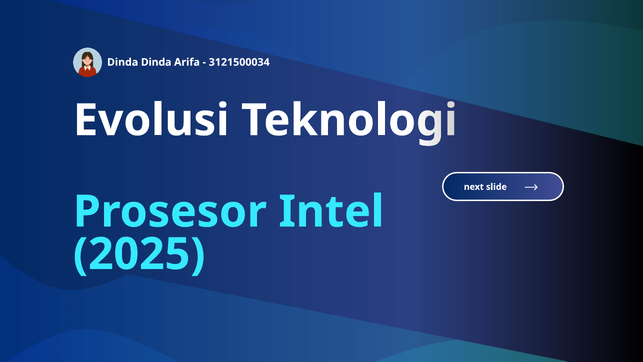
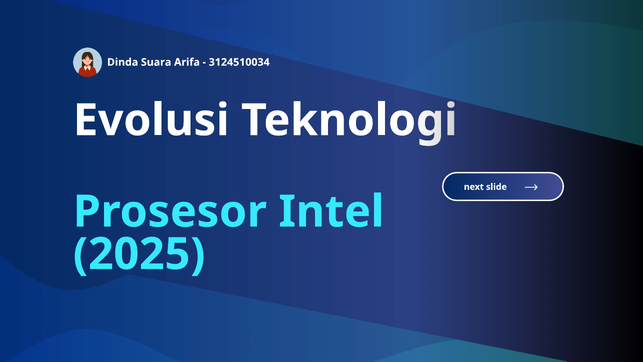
Dinda Dinda: Dinda -> Suara
3121500034: 3121500034 -> 3124510034
